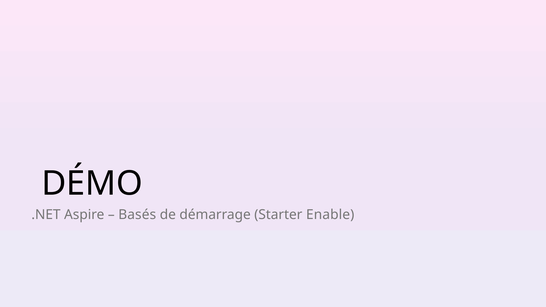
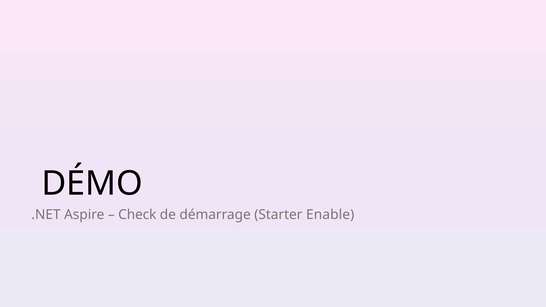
Basés: Basés -> Check
